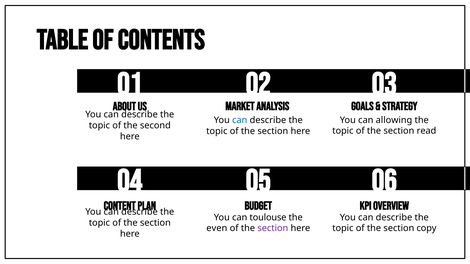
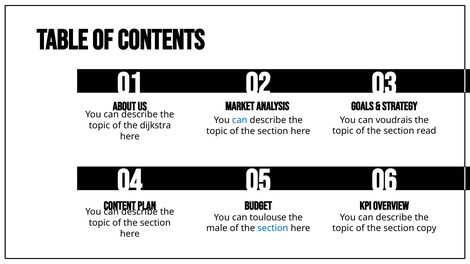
allowing: allowing -> voudrais
second: second -> dijkstra
even: even -> male
section at (273, 229) colour: purple -> blue
